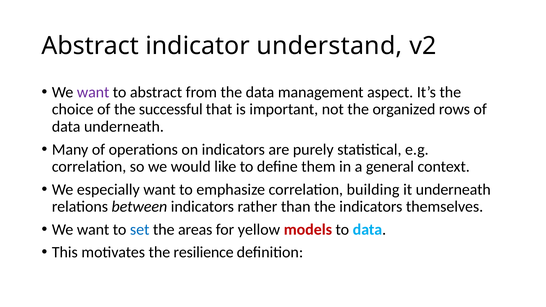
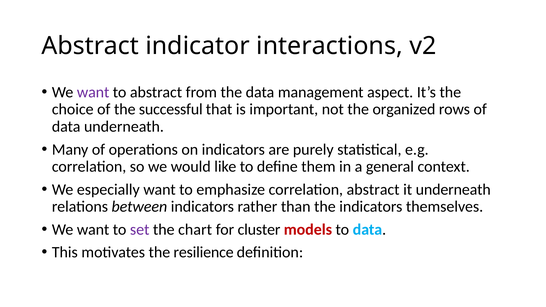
understand: understand -> interactions
correlation building: building -> abstract
set colour: blue -> purple
areas: areas -> chart
yellow: yellow -> cluster
